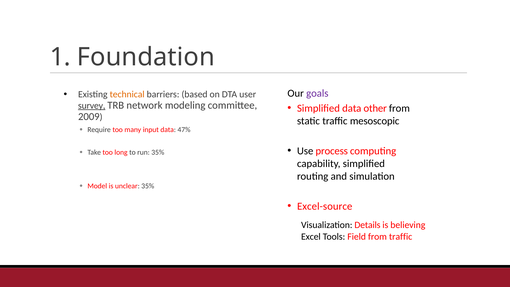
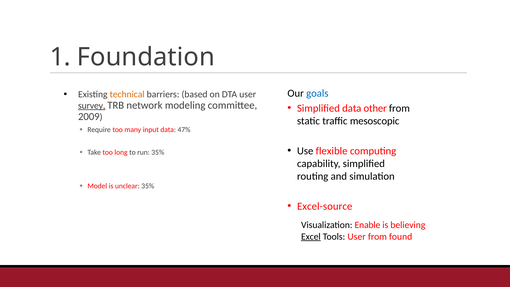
goals colour: purple -> blue
process: process -> flexible
Details: Details -> Enable
Excel underline: none -> present
Tools Field: Field -> User
from traffic: traffic -> found
